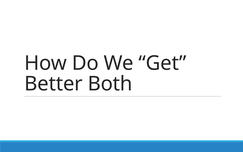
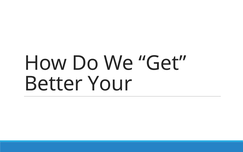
Both: Both -> Your
